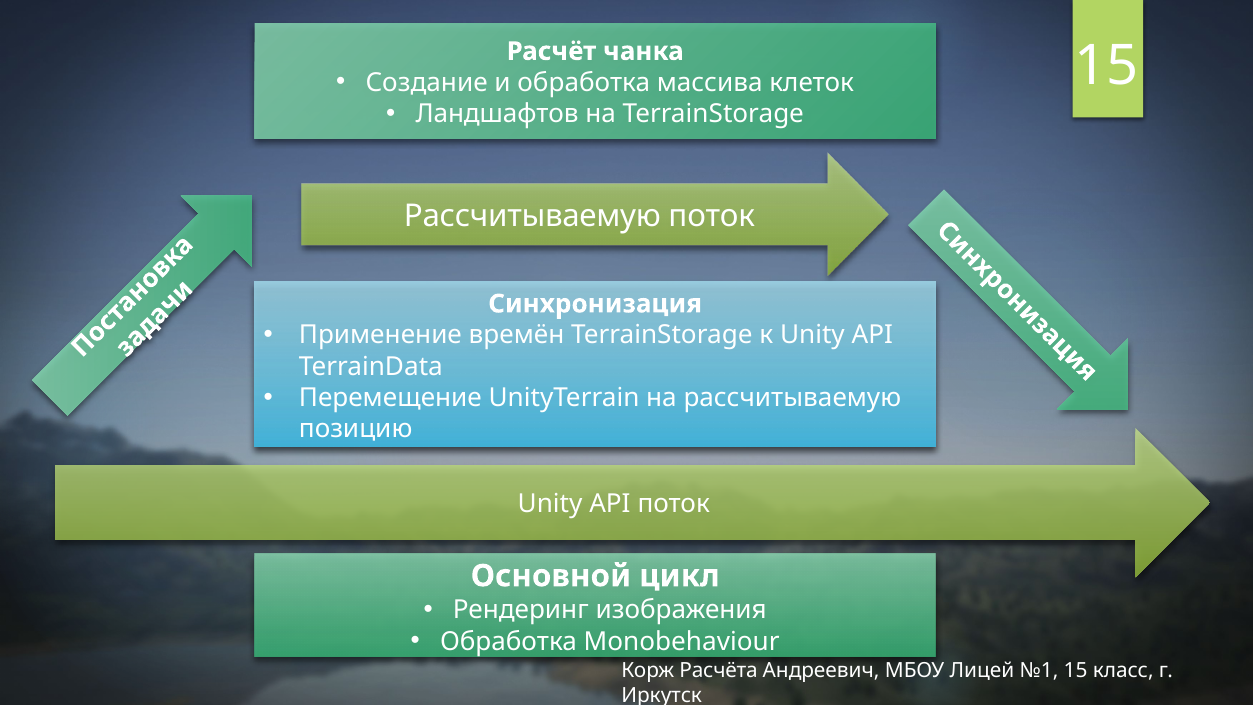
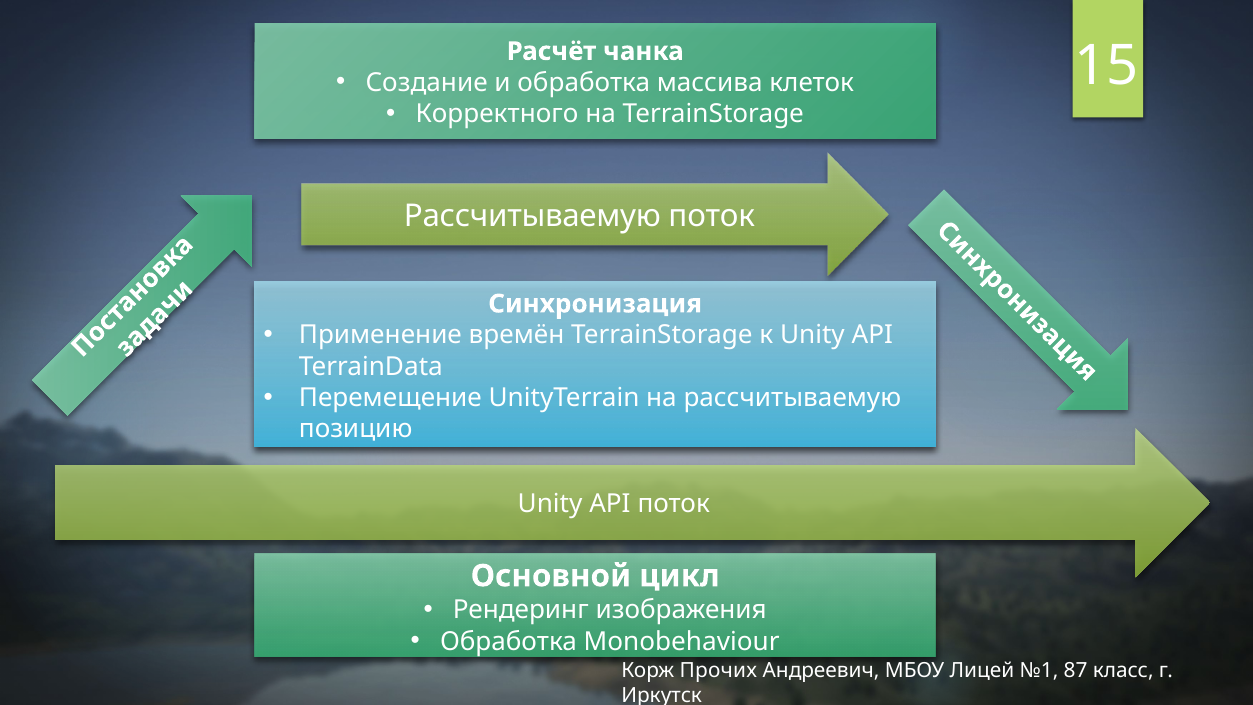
Ландшафтов: Ландшафтов -> Корректного
Расчёта: Расчёта -> Прочих
№1 15: 15 -> 87
